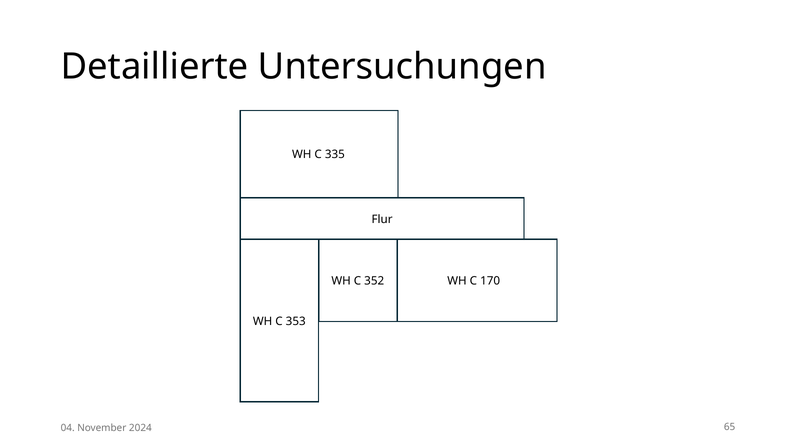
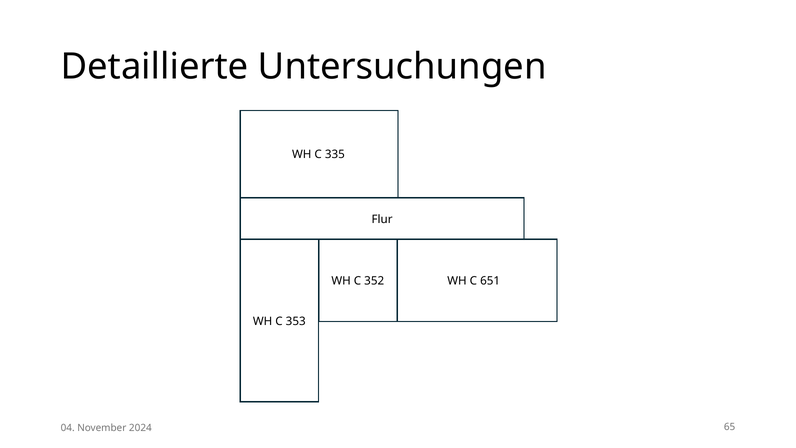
170: 170 -> 651
